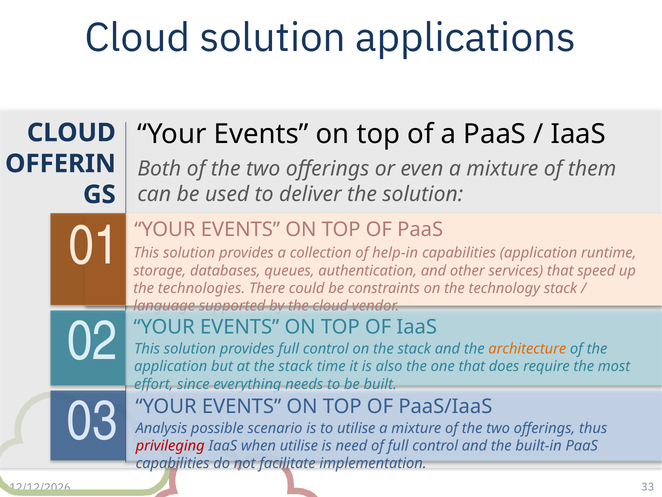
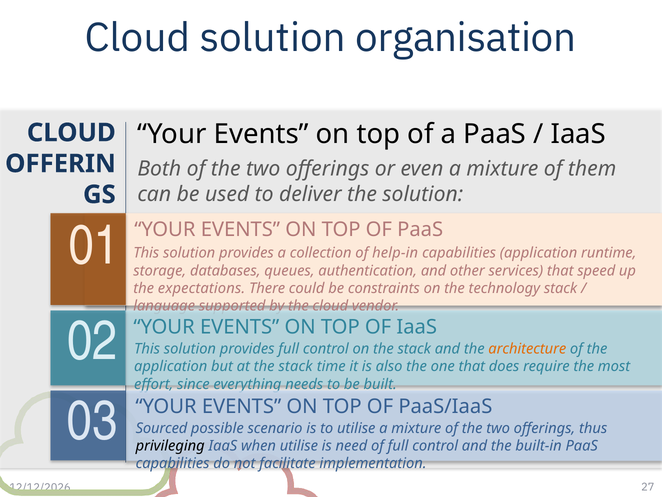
applications: applications -> organisation
technologies: technologies -> expectations
Analysis: Analysis -> Sourced
privileging colour: red -> black
33: 33 -> 27
